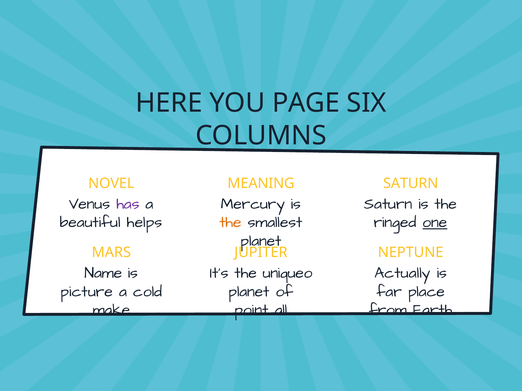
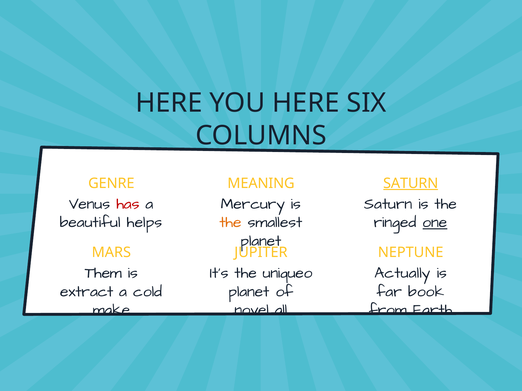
YOU PAGE: PAGE -> HERE
NOVEL: NOVEL -> GENRE
SATURN at (411, 183) underline: none -> present
has colour: purple -> red
Name: Name -> Them
picture: picture -> extract
place: place -> book
point: point -> novel
